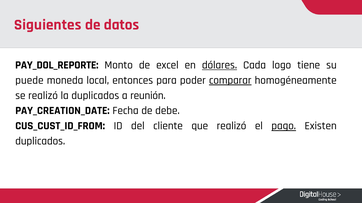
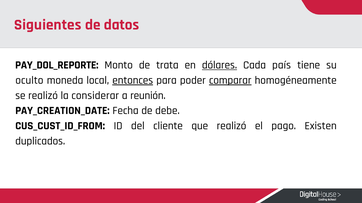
excel: excel -> trata
logo: logo -> país
puede: puede -> oculto
entonces underline: none -> present
la duplicados: duplicados -> considerar
pago underline: present -> none
